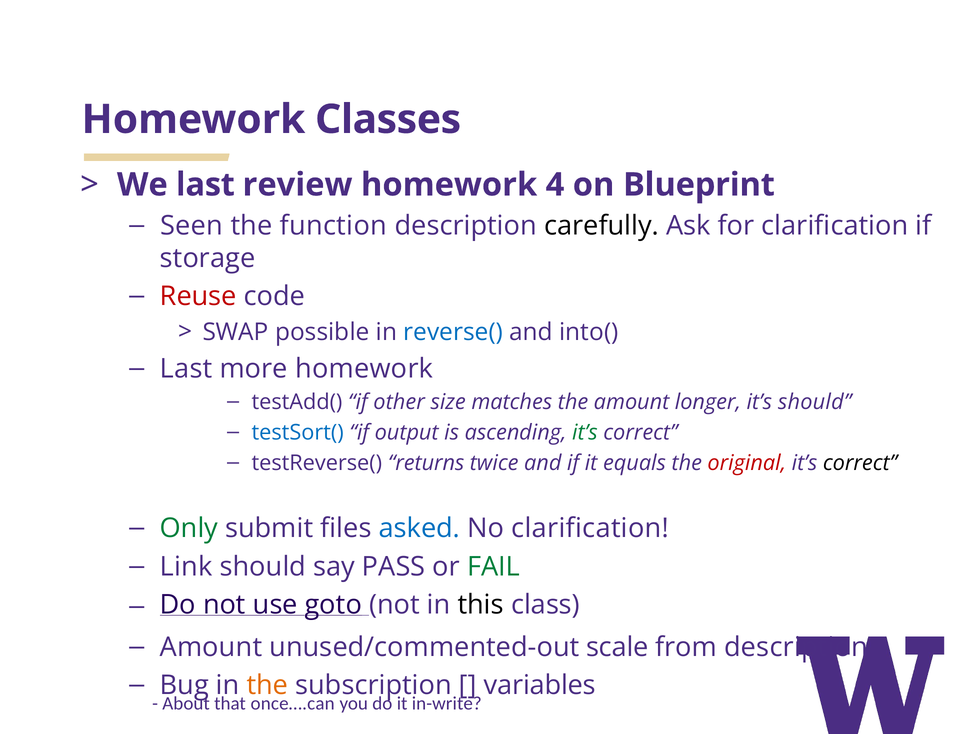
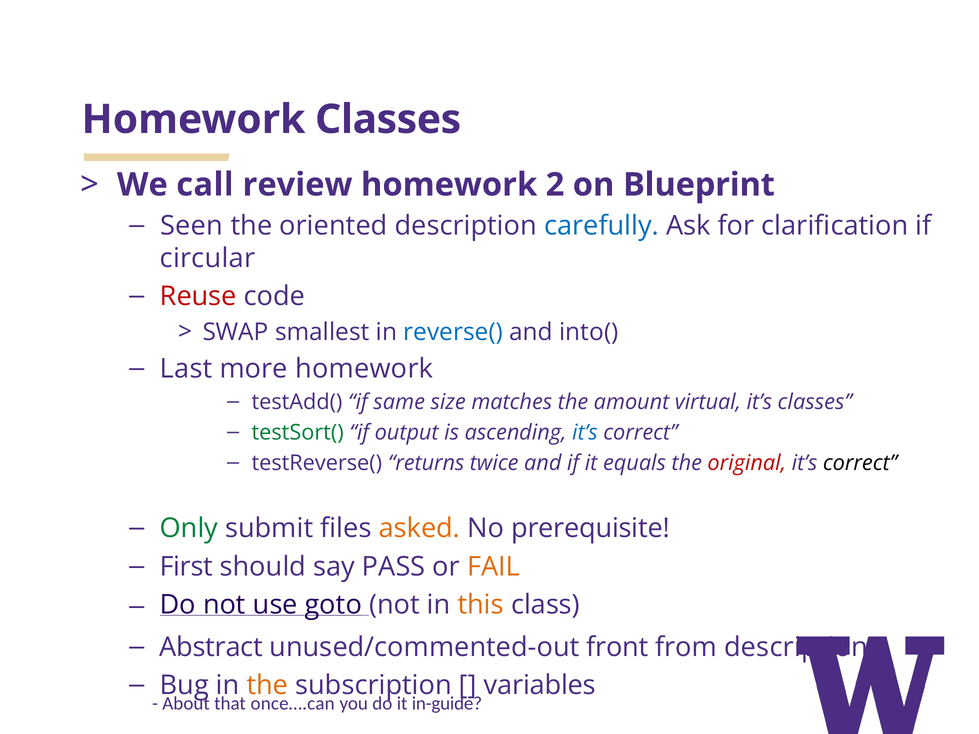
We last: last -> call
4: 4 -> 2
function: function -> oriented
carefully colour: black -> blue
storage: storage -> circular
possible: possible -> smallest
other: other -> same
longer: longer -> virtual
it’s should: should -> classes
testSort( colour: blue -> green
it’s at (585, 433) colour: green -> blue
asked colour: blue -> orange
No clarification: clarification -> prerequisite
Link: Link -> First
FAIL colour: green -> orange
this colour: black -> orange
Amount at (211, 647): Amount -> Abstract
scale: scale -> front
in-write: in-write -> in-guide
